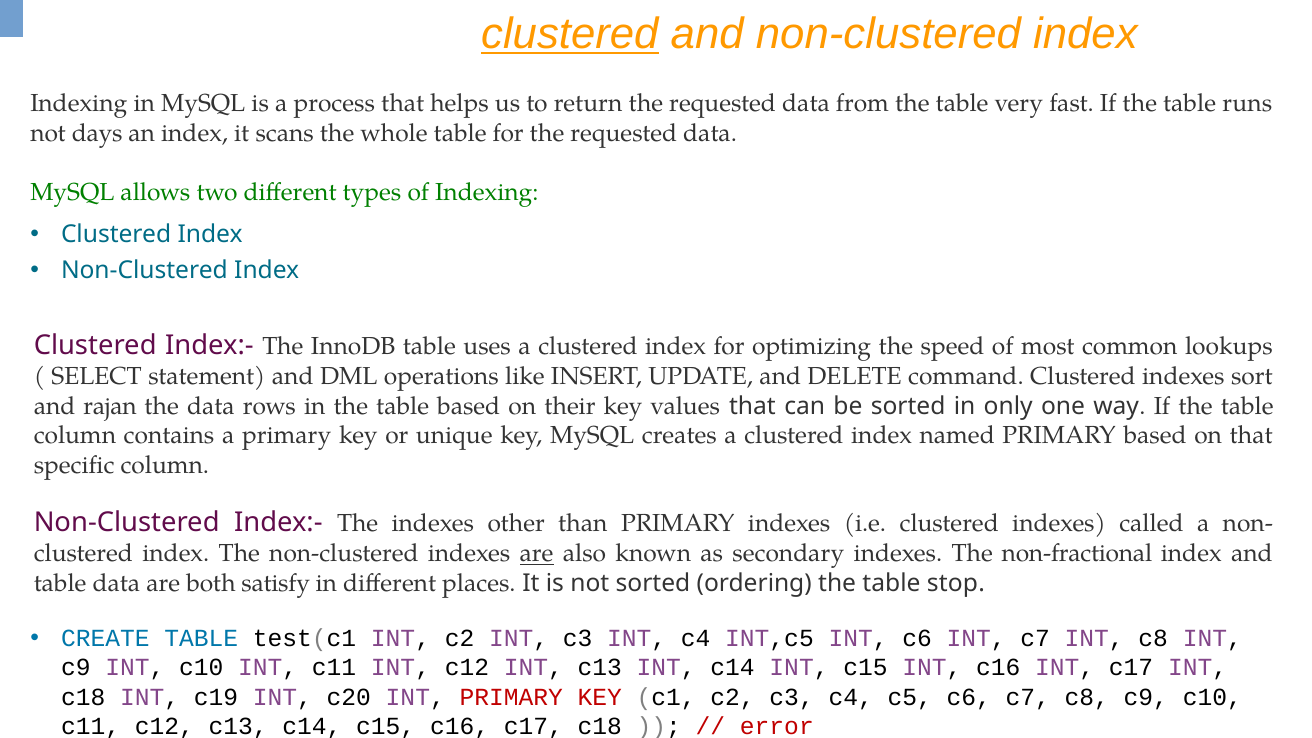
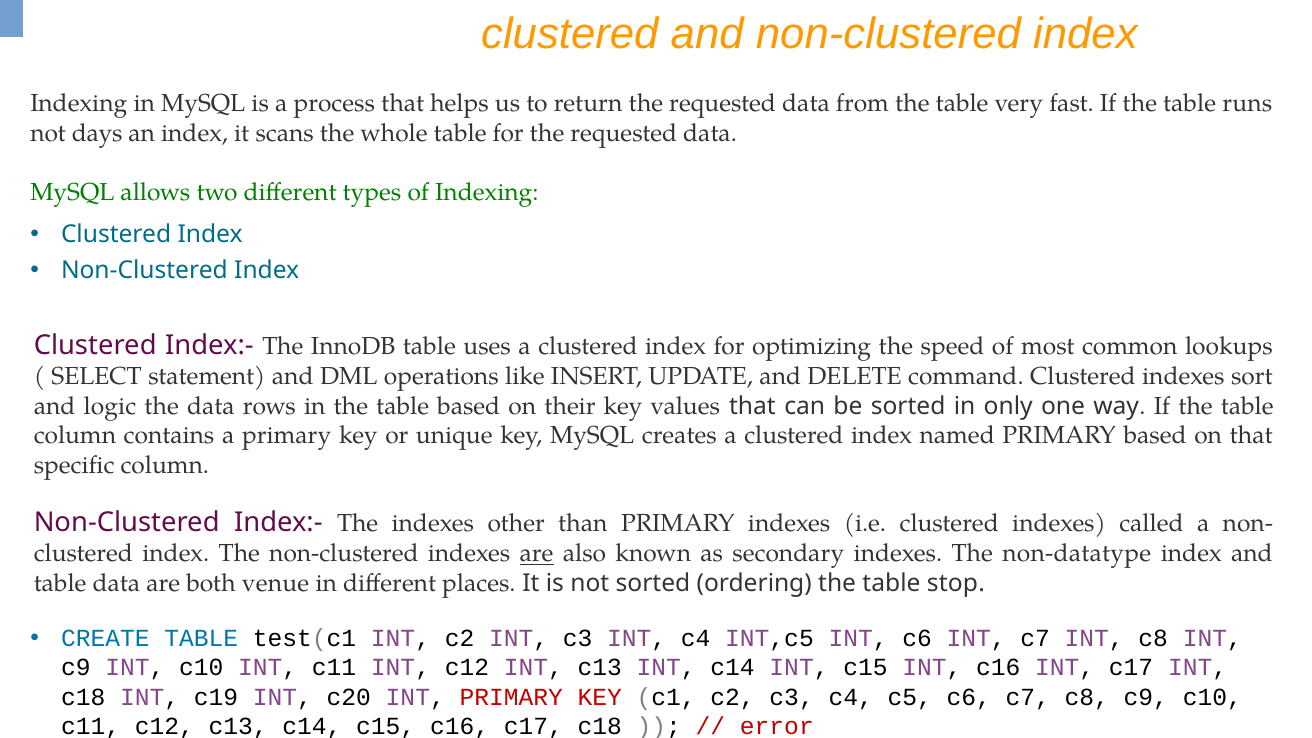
clustered at (570, 34) underline: present -> none
rajan: rajan -> logic
non-fractional: non-fractional -> non-datatype
satisfy: satisfy -> venue
